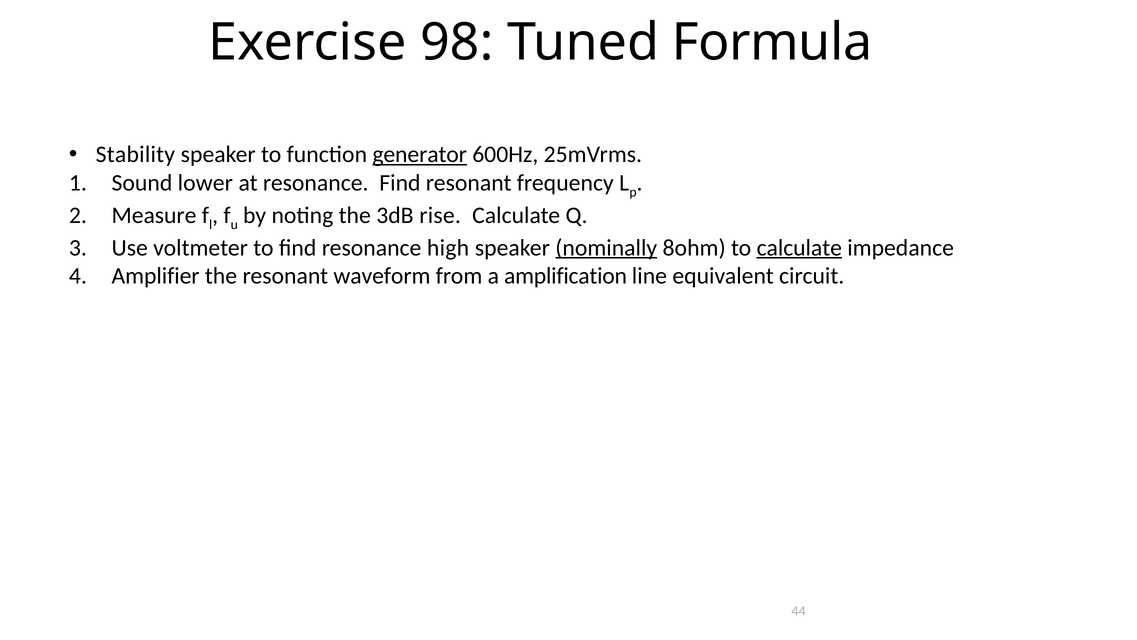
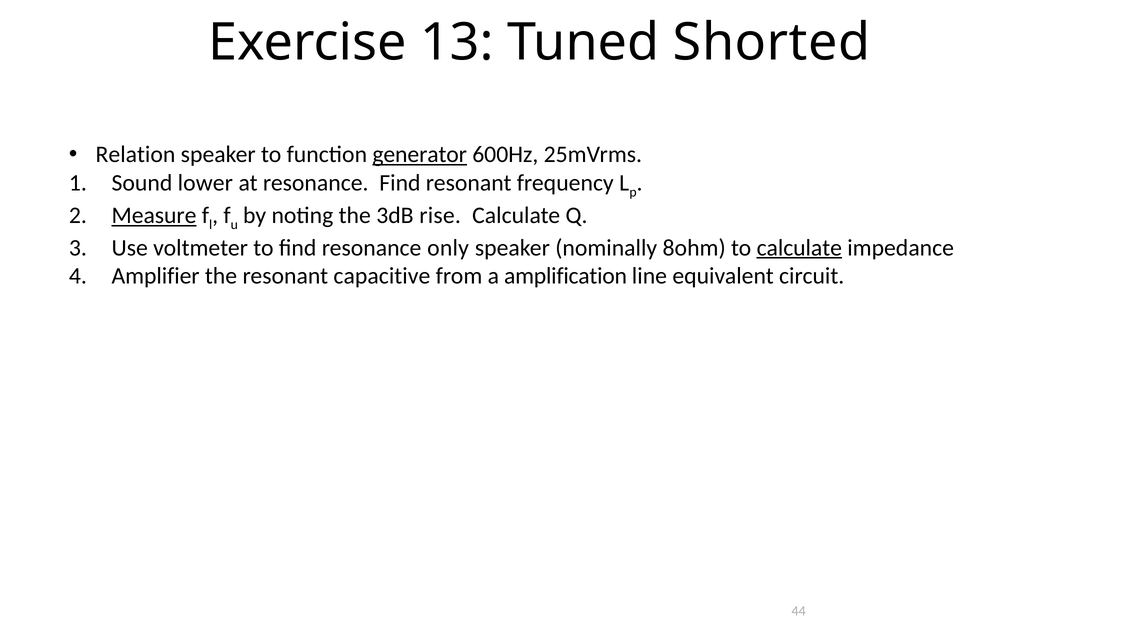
98: 98 -> 13
Formula: Formula -> Shorted
Stability: Stability -> Relation
Measure underline: none -> present
high: high -> only
nominally underline: present -> none
waveform: waveform -> capacitive
